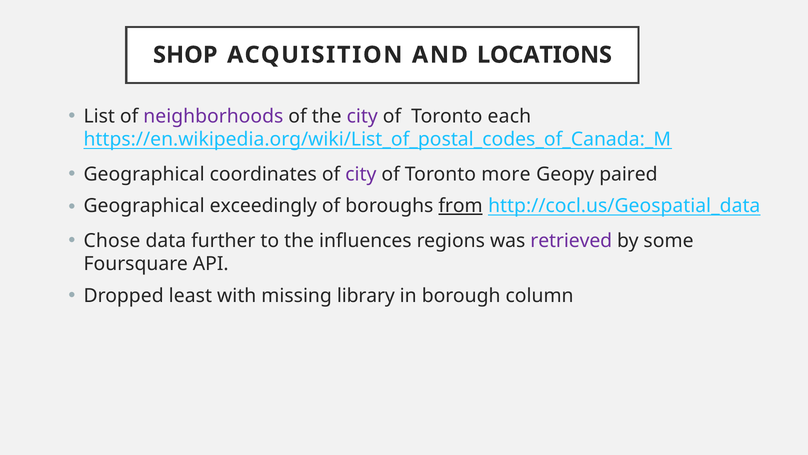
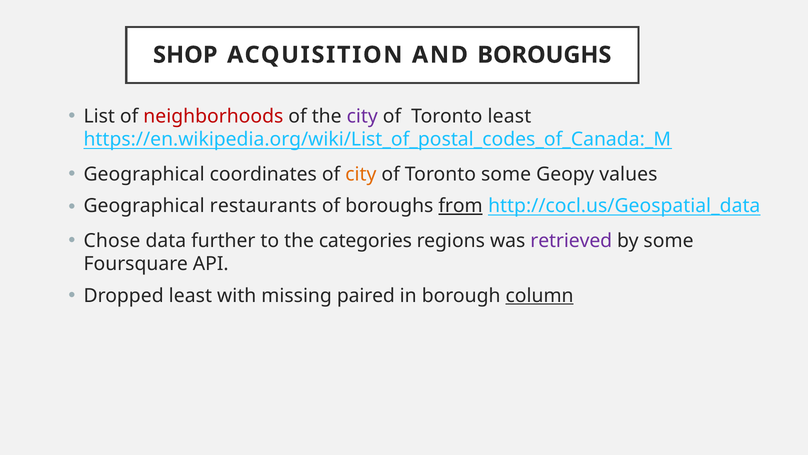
AND LOCATIONS: LOCATIONS -> BOROUGHS
neighborhoods colour: purple -> red
Toronto each: each -> least
city at (361, 174) colour: purple -> orange
Toronto more: more -> some
paired: paired -> values
exceedingly: exceedingly -> restaurants
influences: influences -> categories
library: library -> paired
column underline: none -> present
